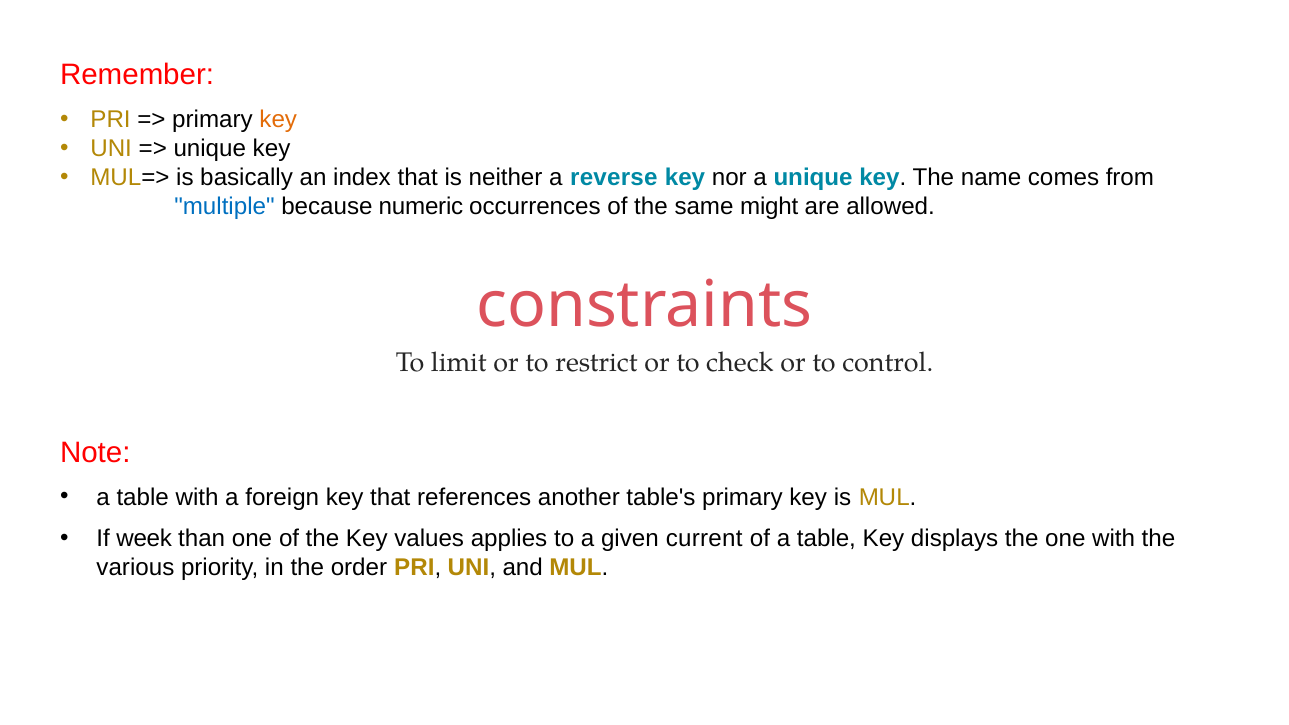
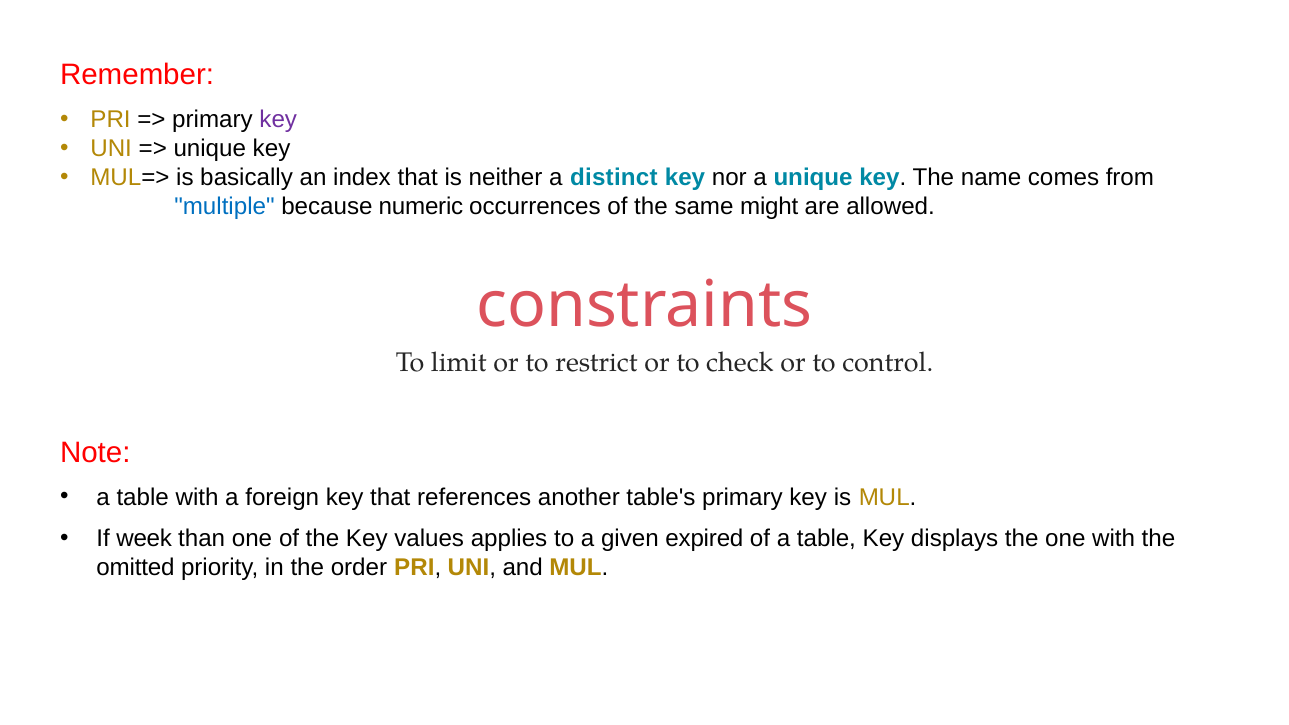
key at (278, 120) colour: orange -> purple
reverse: reverse -> distinct
current: current -> expired
various: various -> omitted
